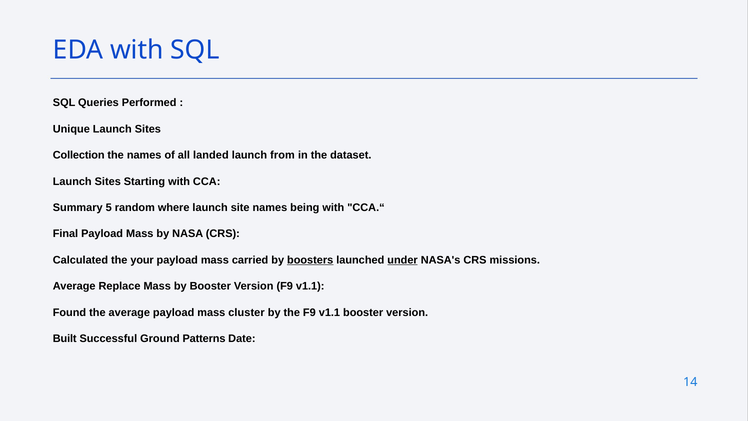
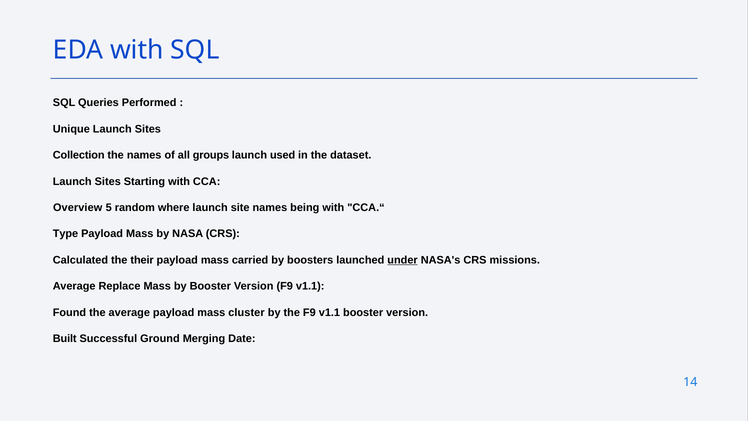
landed: landed -> groups
from: from -> used
Summary: Summary -> Overview
Final: Final -> Type
your: your -> their
boosters underline: present -> none
Patterns: Patterns -> Merging
